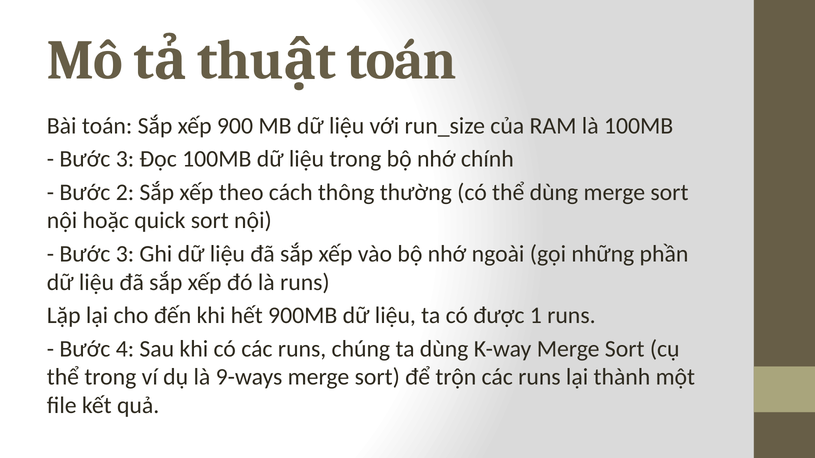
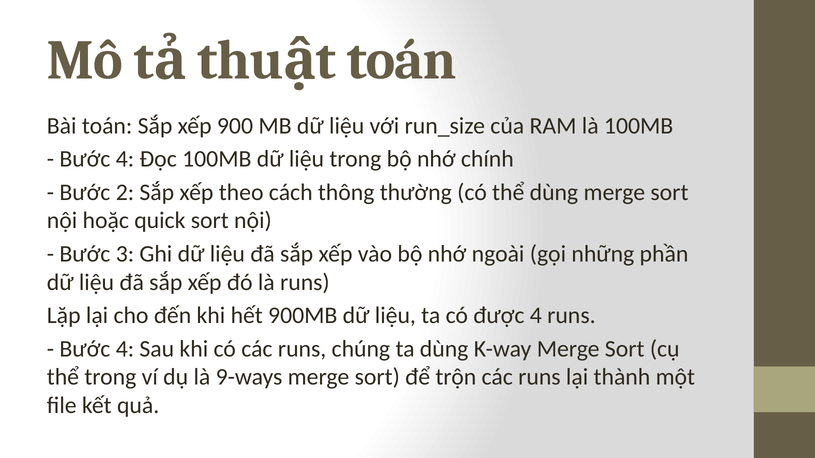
3 at (125, 159): 3 -> 4
được 1: 1 -> 4
